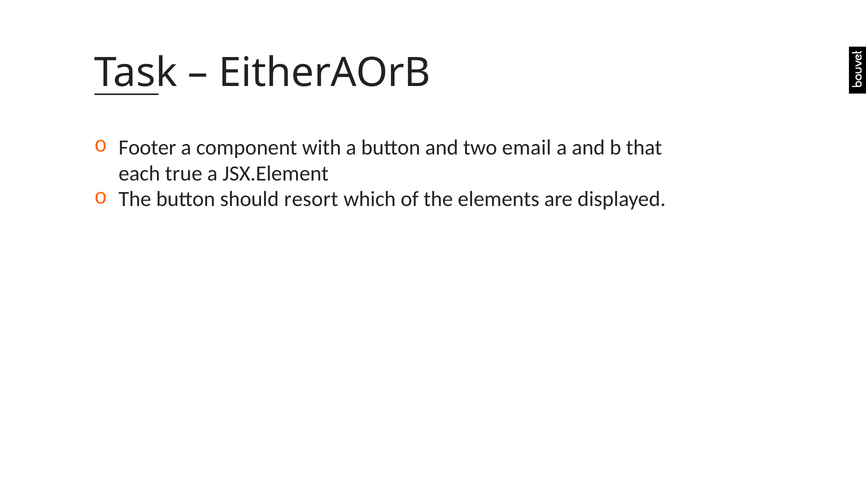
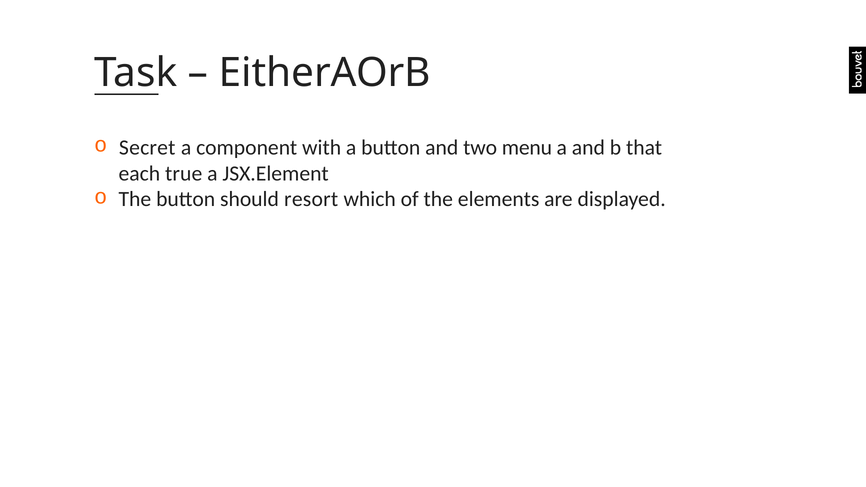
Footer: Footer -> Secret
email: email -> menu
